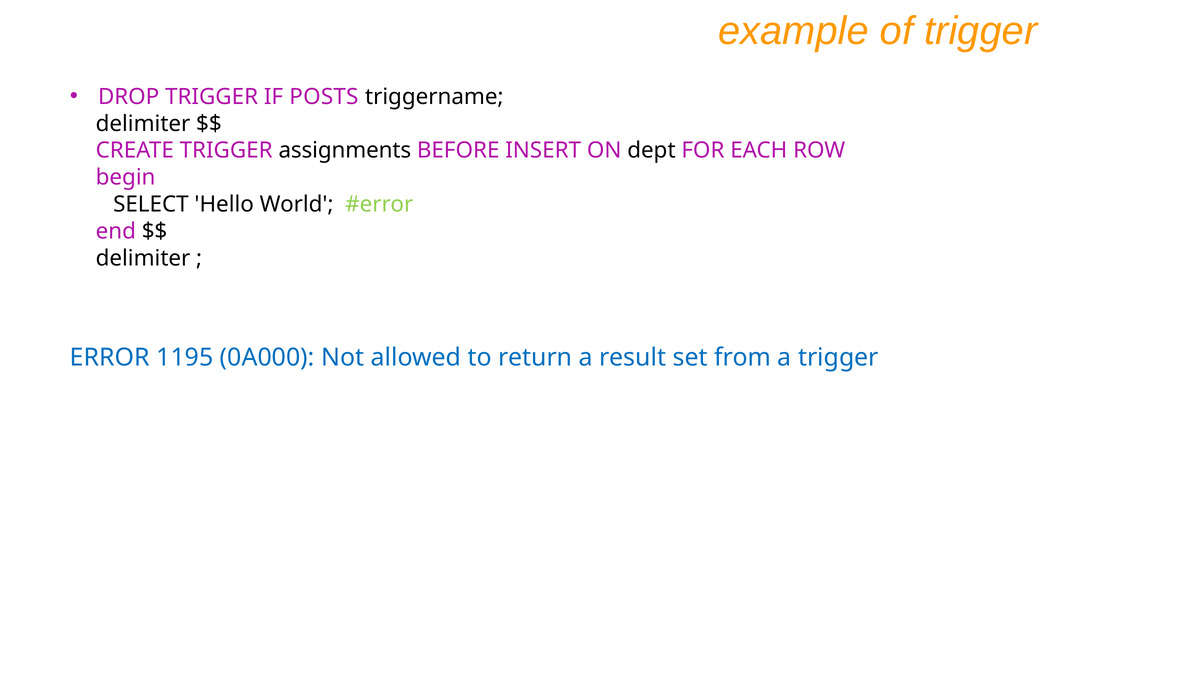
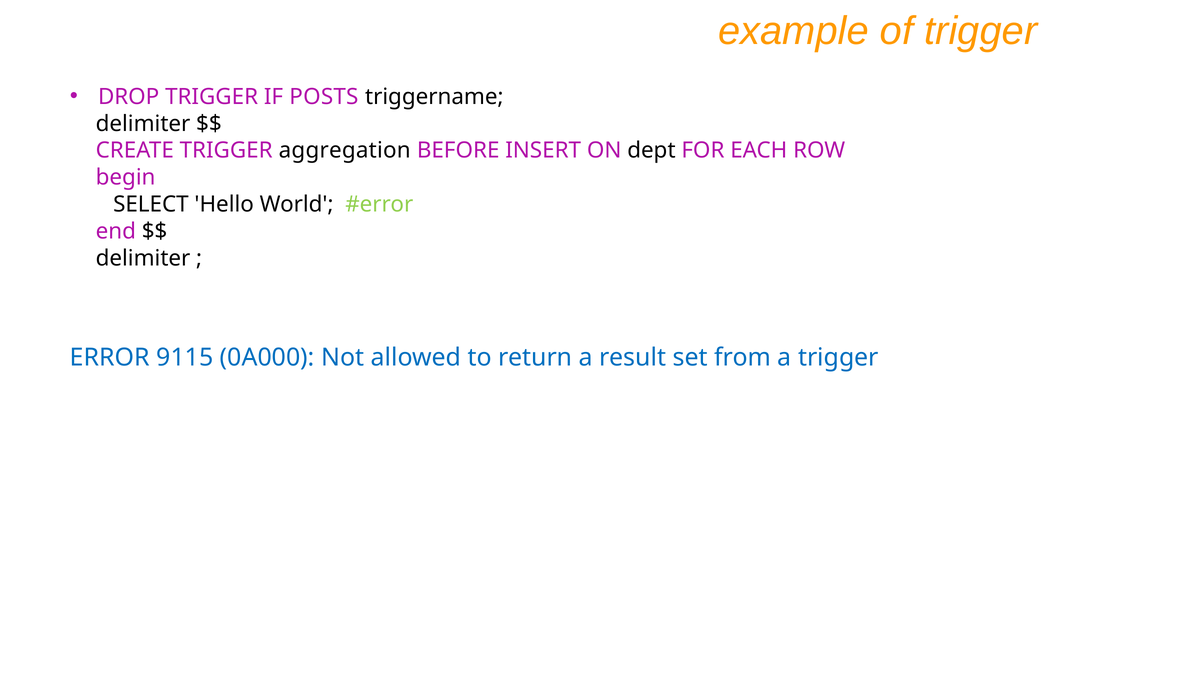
assignments: assignments -> aggregation
1195: 1195 -> 9115
